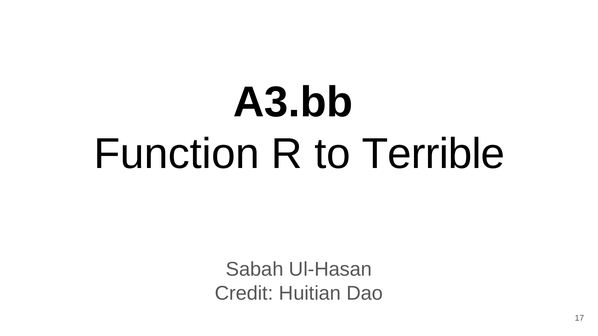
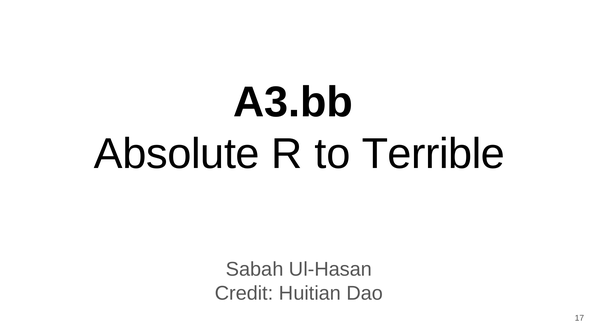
Function: Function -> Absolute
